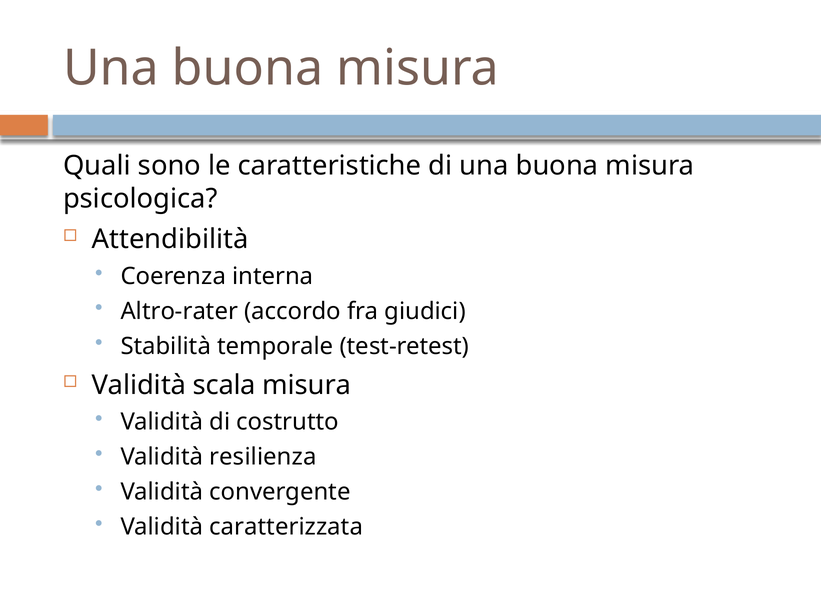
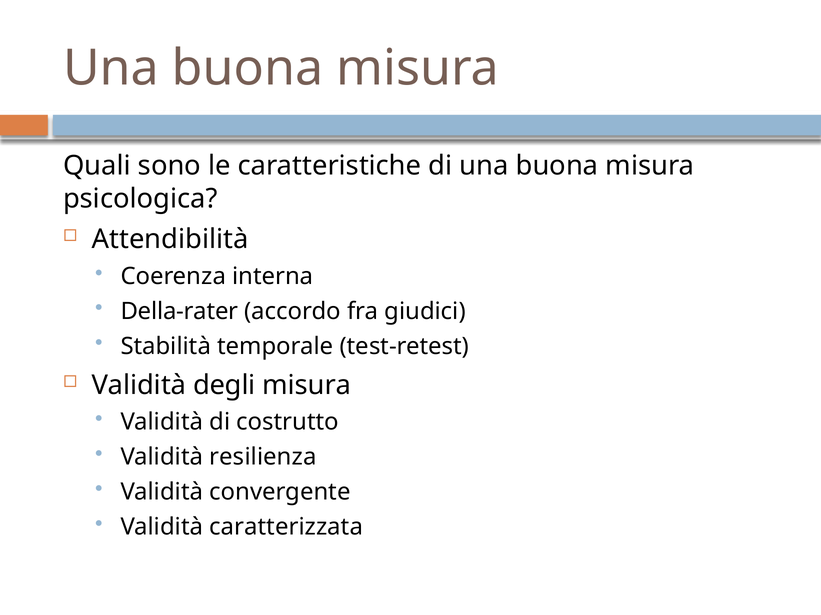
Altro-rater: Altro-rater -> Della-rater
scala: scala -> degli
